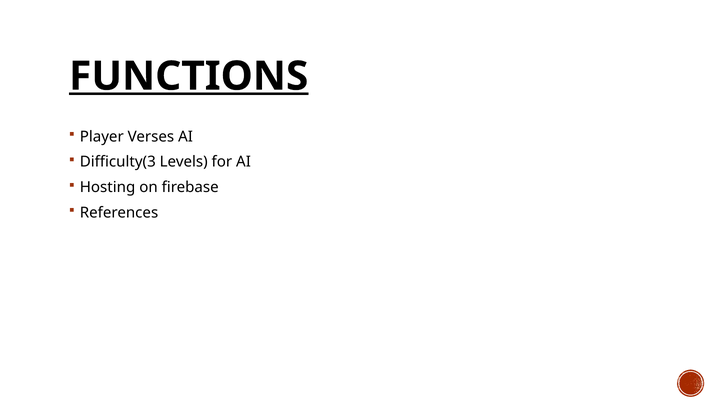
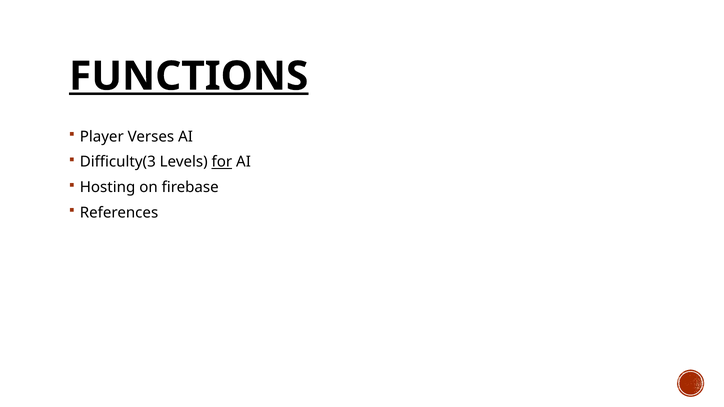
for underline: none -> present
